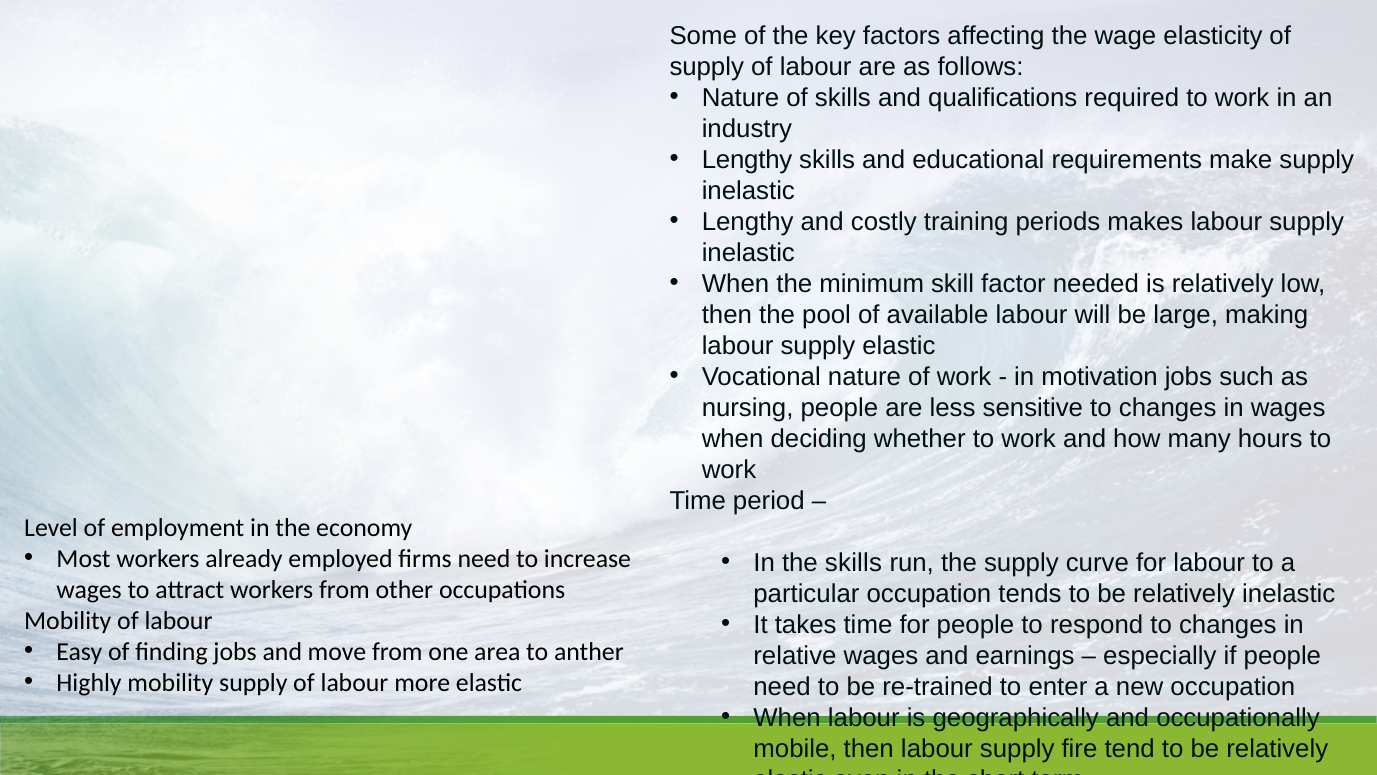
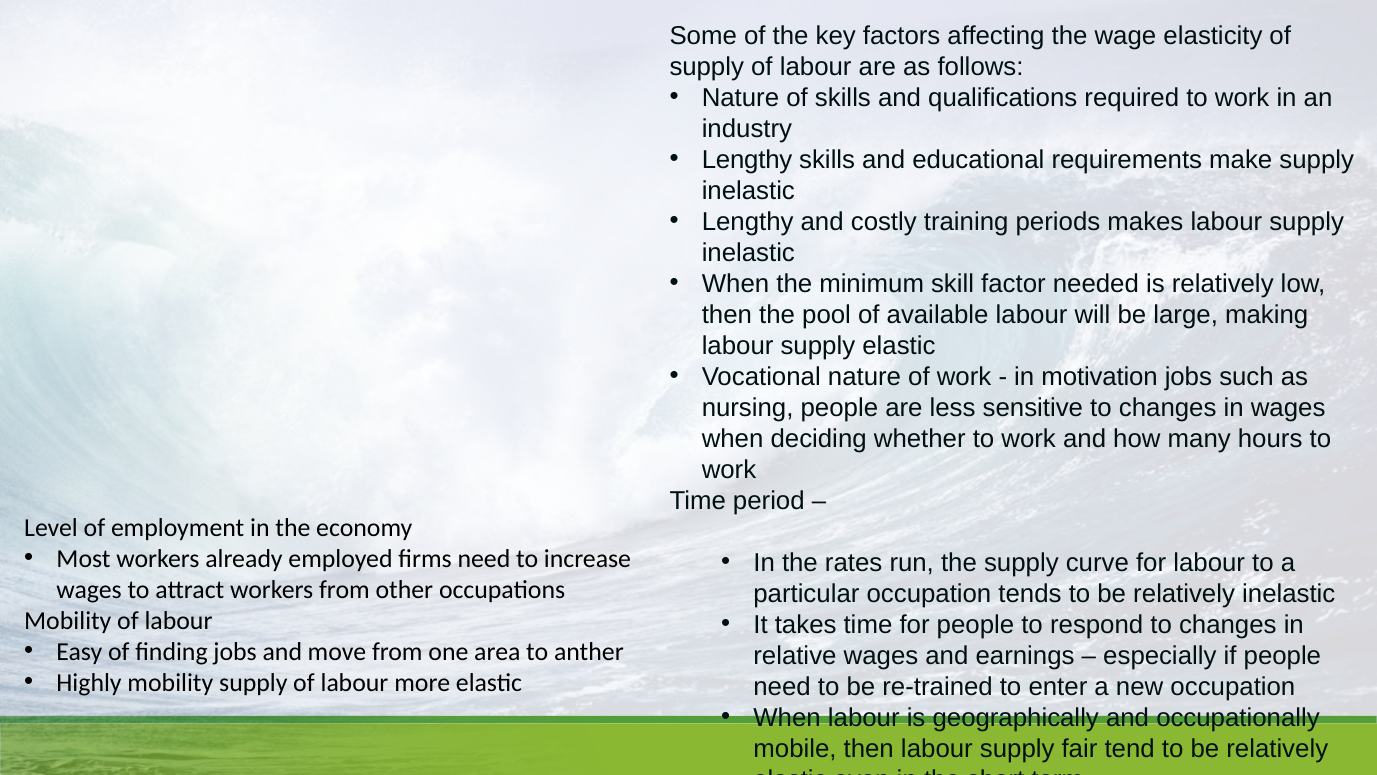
the skills: skills -> rates
fire: fire -> fair
